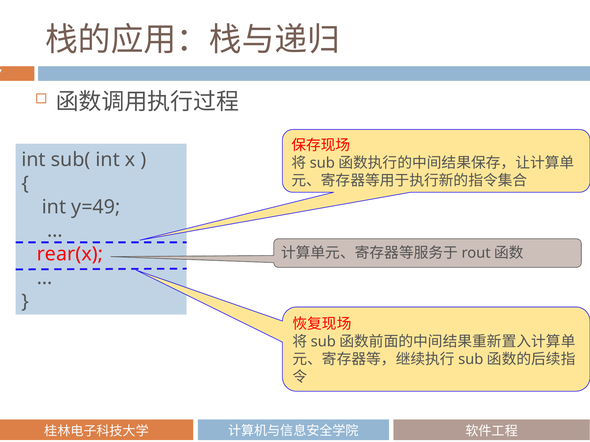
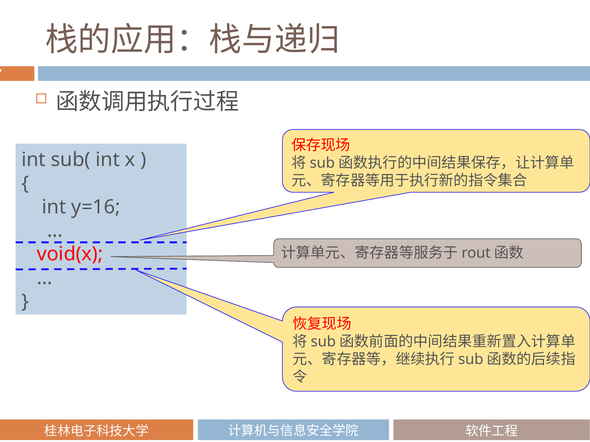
y=49: y=49 -> y=16
rear(x: rear(x -> void(x
